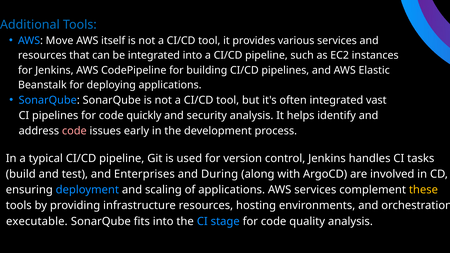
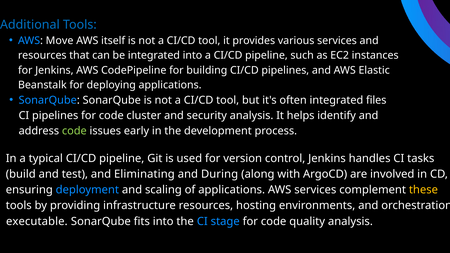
vast: vast -> files
quickly: quickly -> cluster
code at (74, 131) colour: pink -> light green
Enterprises: Enterprises -> Eliminating
